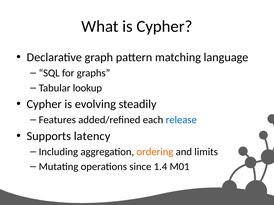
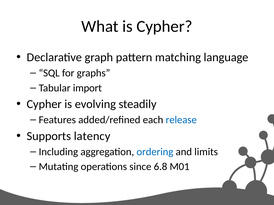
lookup: lookup -> import
ordering colour: orange -> blue
1.4: 1.4 -> 6.8
